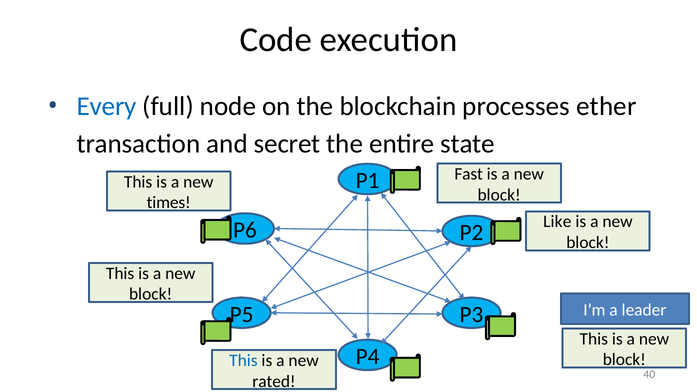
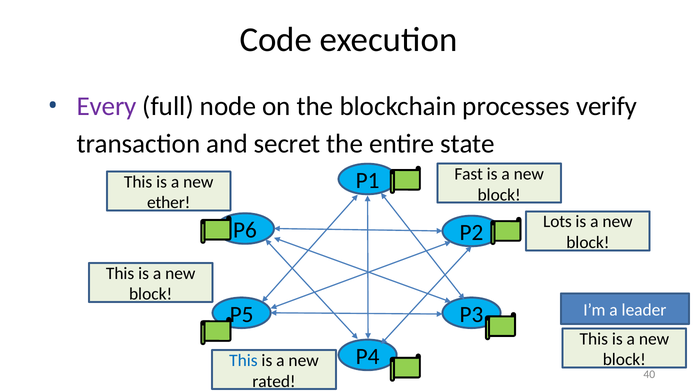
Every colour: blue -> purple
ether: ether -> verify
times: times -> ether
Like: Like -> Lots
